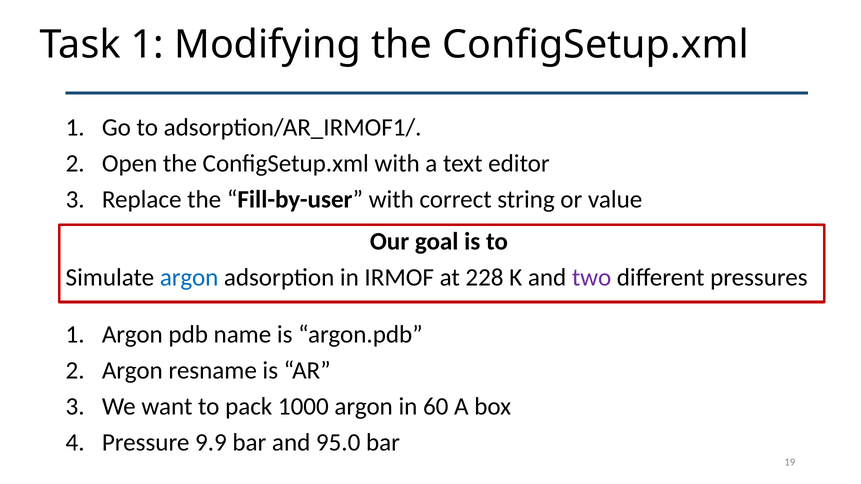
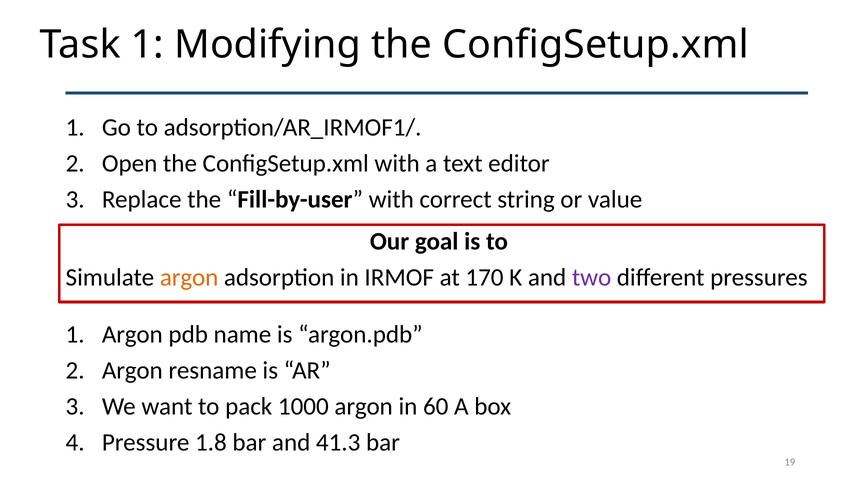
argon at (189, 278) colour: blue -> orange
228: 228 -> 170
9.9: 9.9 -> 1.8
95.0: 95.0 -> 41.3
